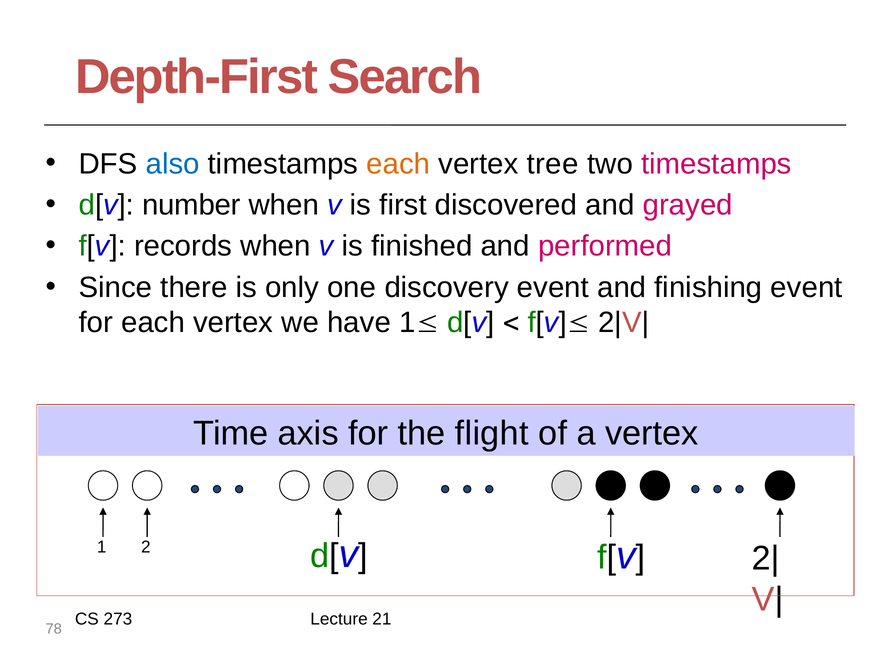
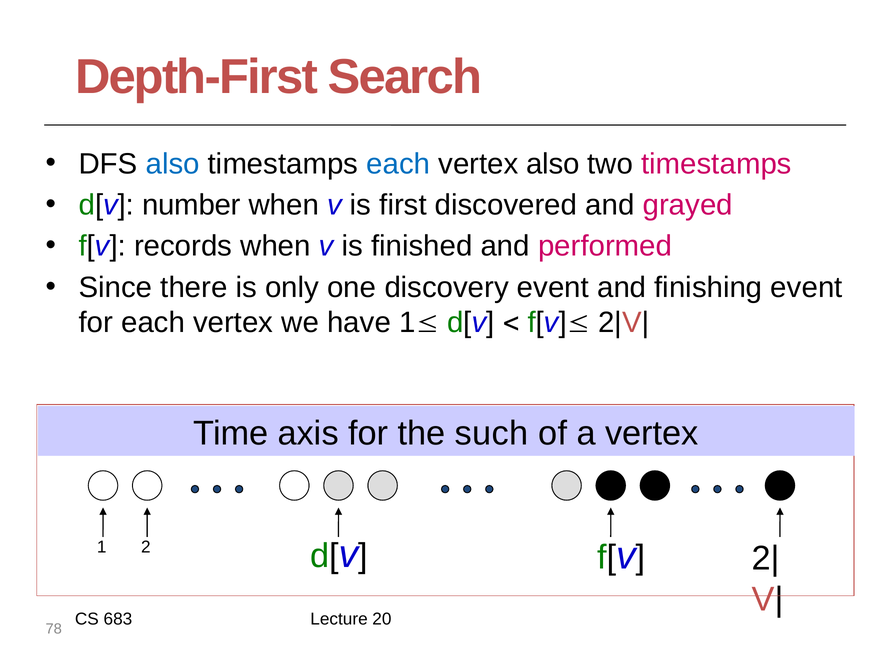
each at (398, 164) colour: orange -> blue
vertex tree: tree -> also
flight: flight -> such
273: 273 -> 683
21: 21 -> 20
